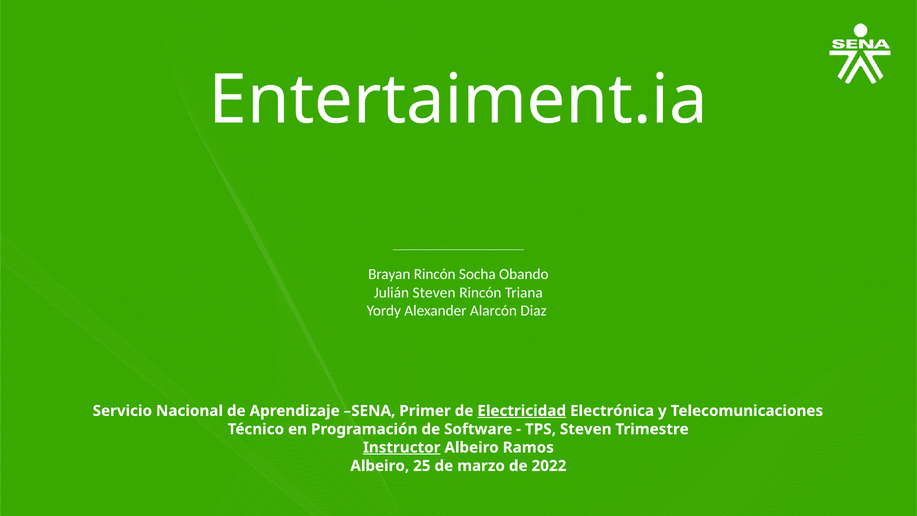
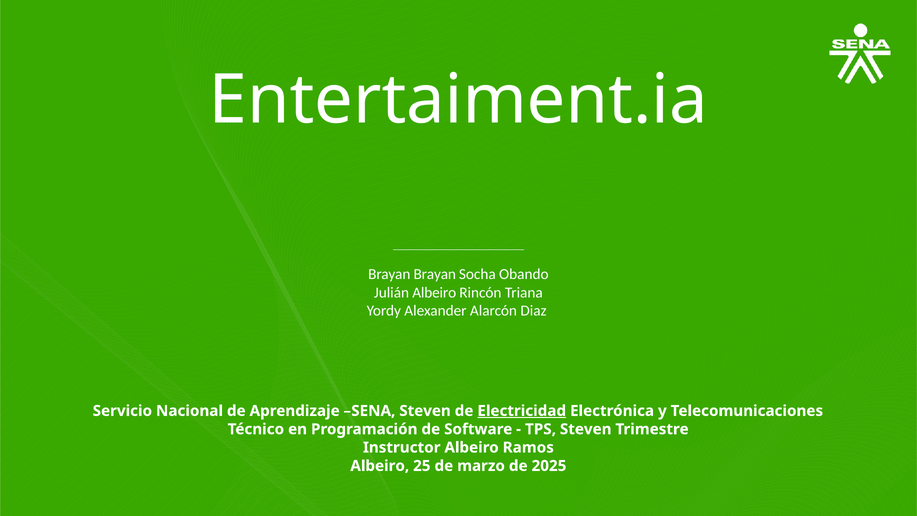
Brayan Rincón: Rincón -> Brayan
Julián Steven: Steven -> Albeiro
SENA Primer: Primer -> Steven
Instructor underline: present -> none
2022: 2022 -> 2025
